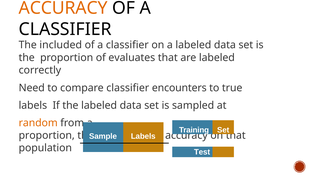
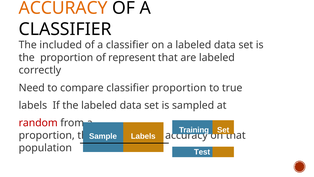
evaluates: evaluates -> represent
classifier encounters: encounters -> proportion
random colour: orange -> red
